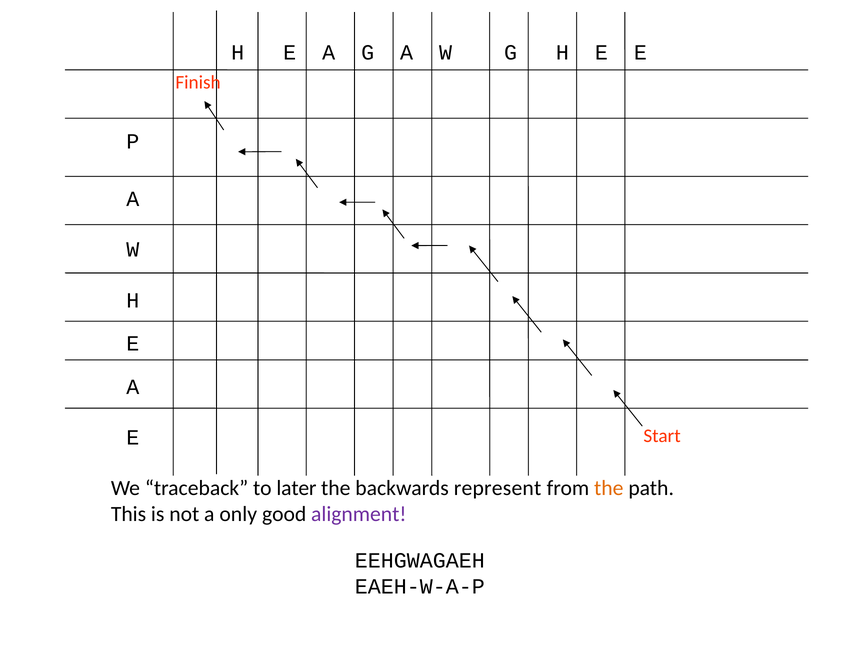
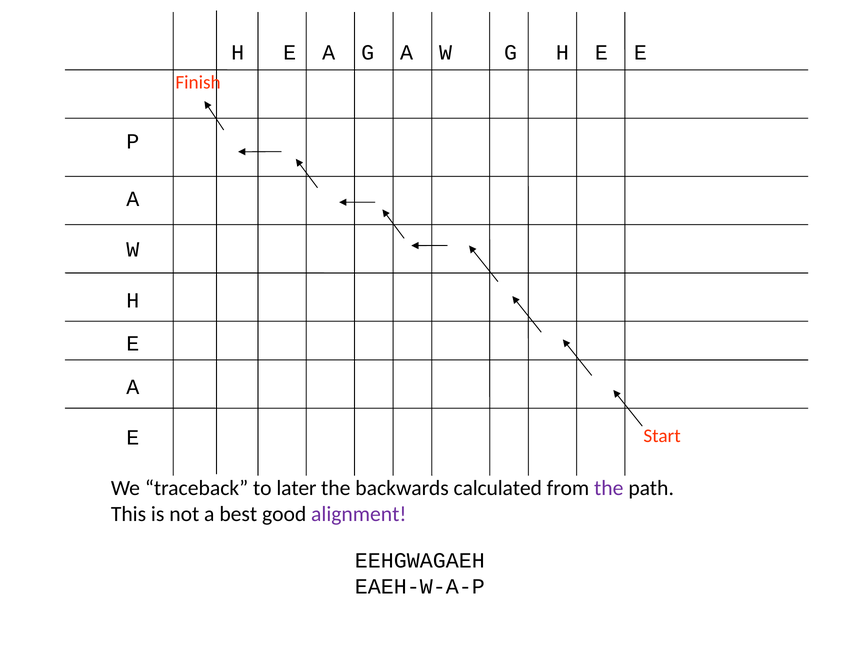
represent: represent -> calculated
the at (609, 488) colour: orange -> purple
only: only -> best
